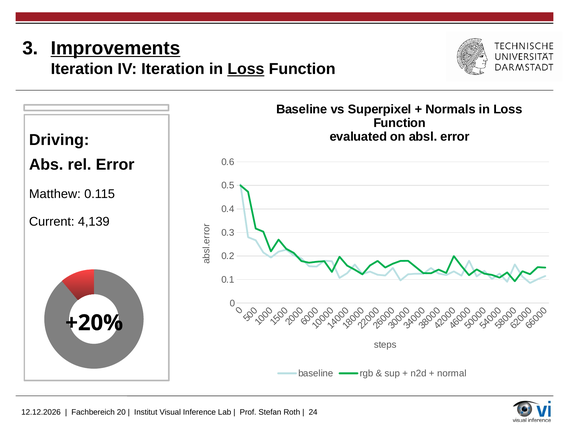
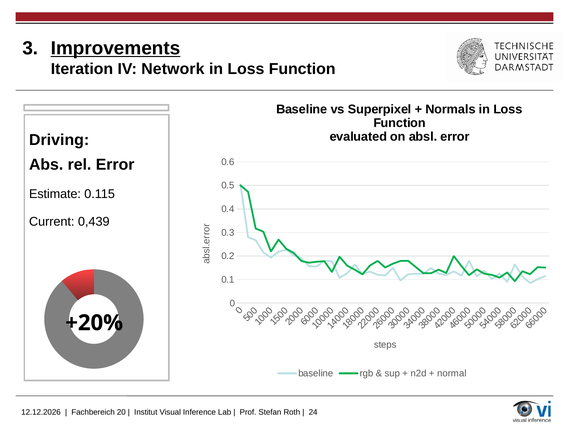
IV Iteration: Iteration -> Network
Loss at (246, 69) underline: present -> none
Matthew: Matthew -> Estimate
4,139: 4,139 -> 0,439
